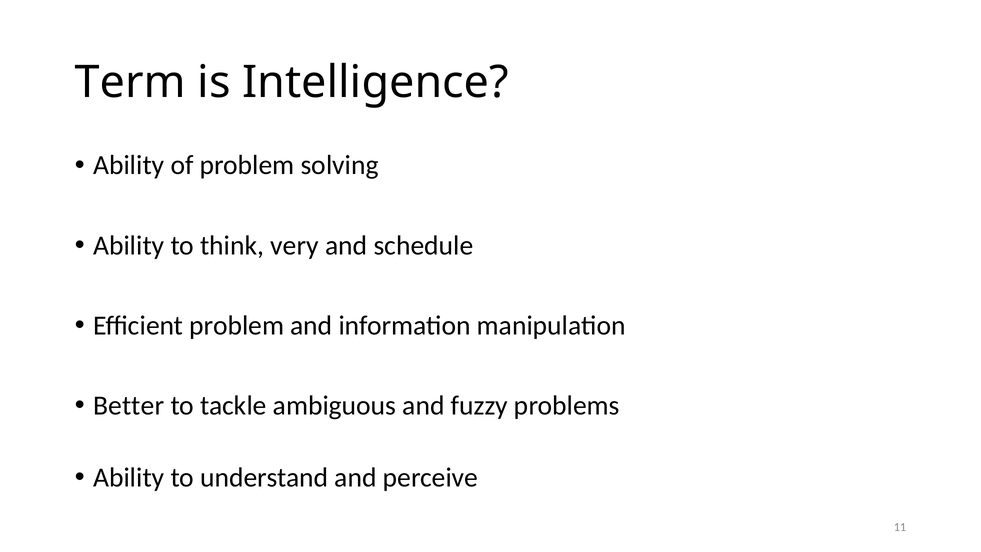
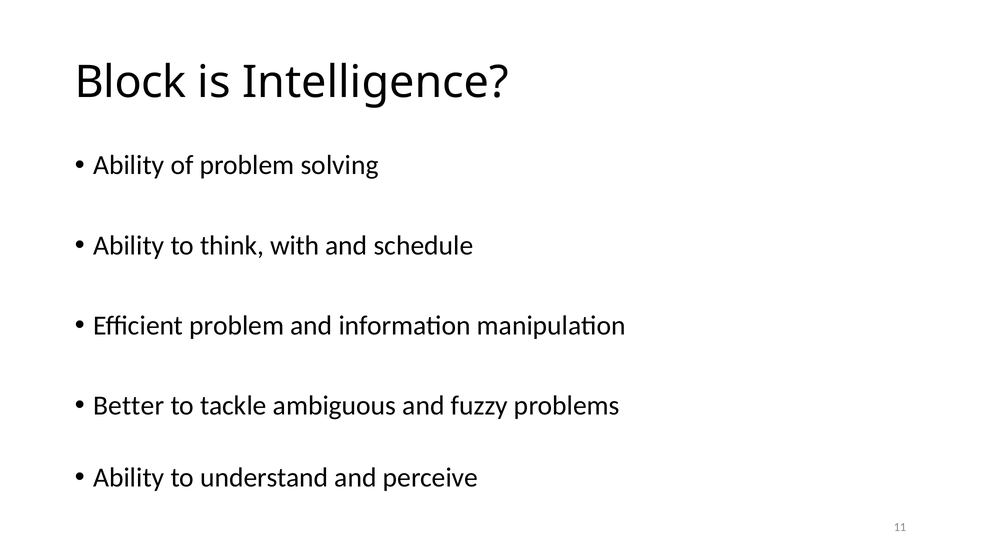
Term: Term -> Block
very: very -> with
